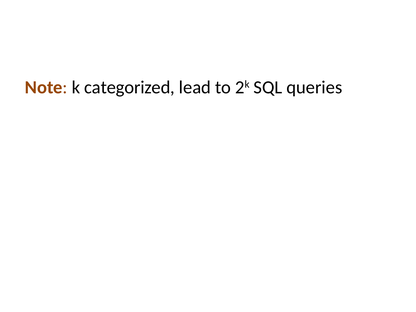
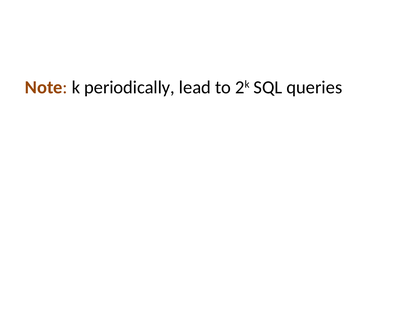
categorized: categorized -> periodically
